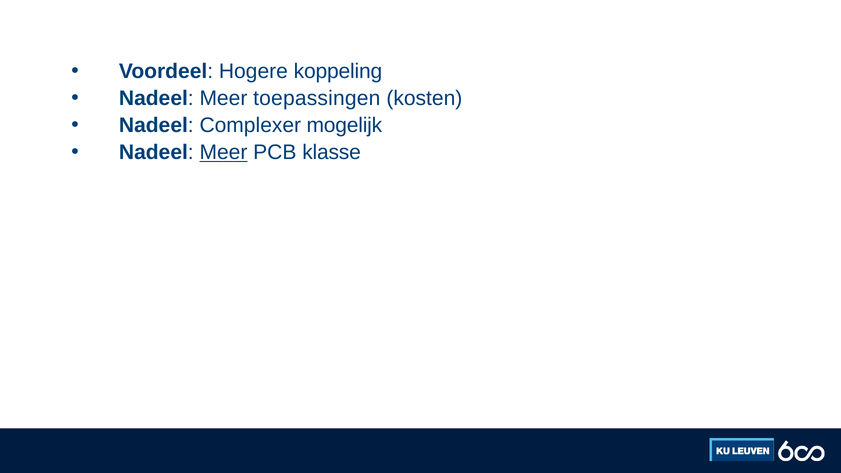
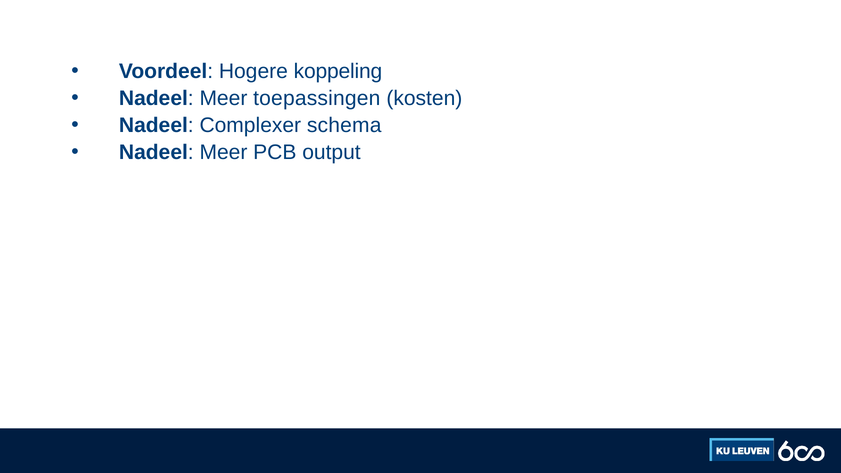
mogelijk: mogelijk -> schema
Meer at (223, 152) underline: present -> none
klasse: klasse -> output
